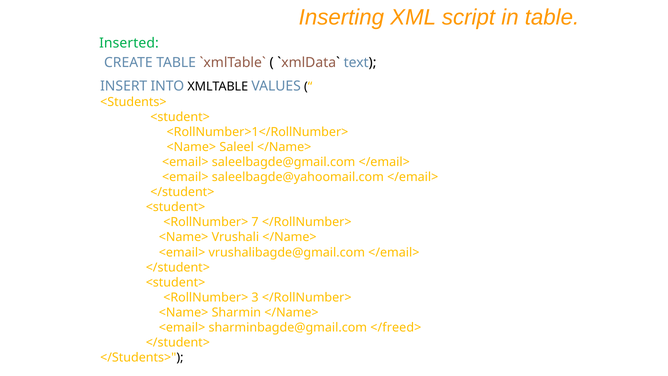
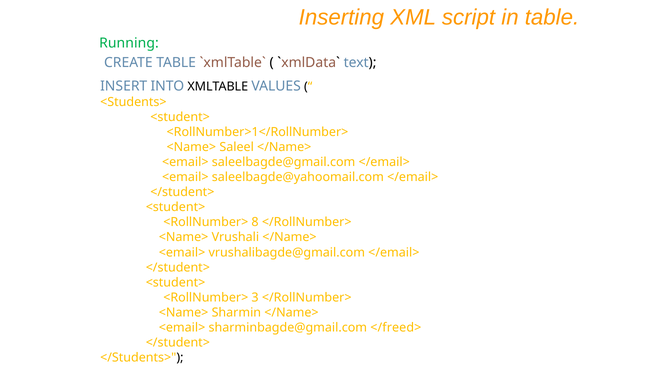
Inserted: Inserted -> Running
7: 7 -> 8
